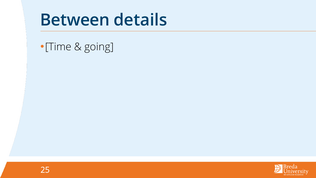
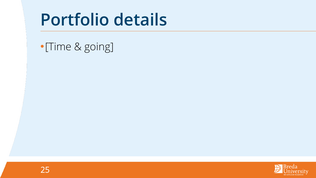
Between: Between -> Portfolio
